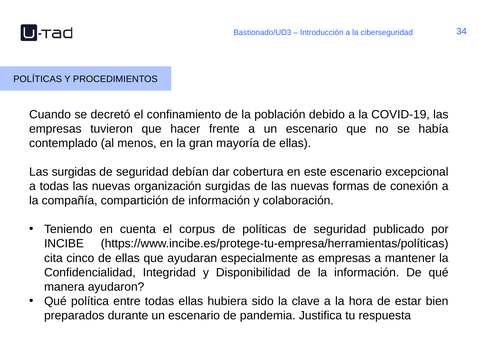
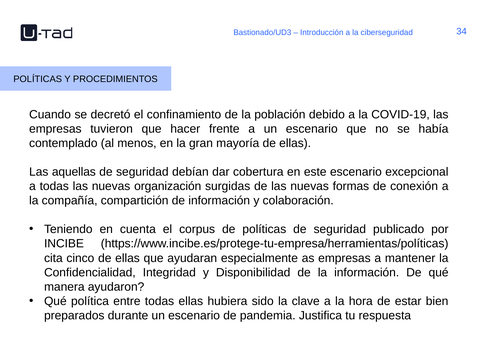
Las surgidas: surgidas -> aquellas
